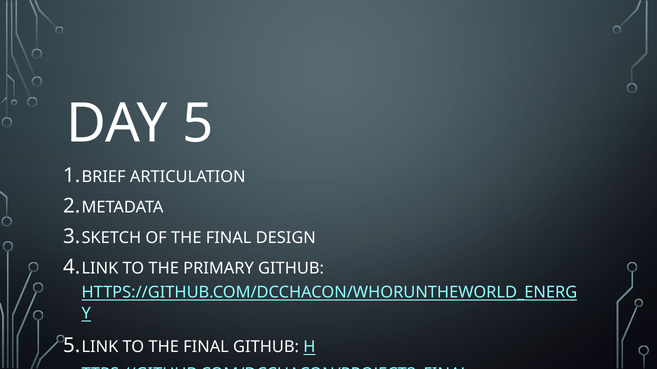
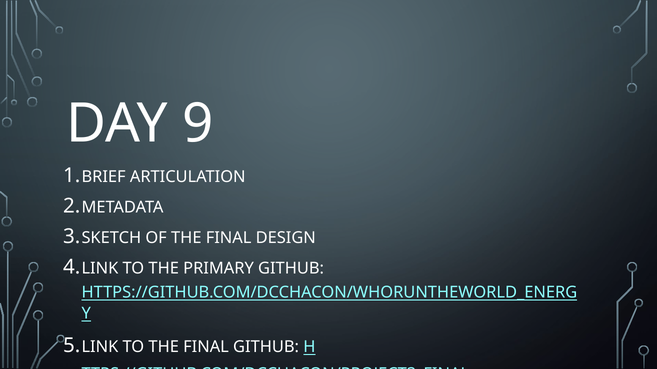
DAY 5: 5 -> 9
